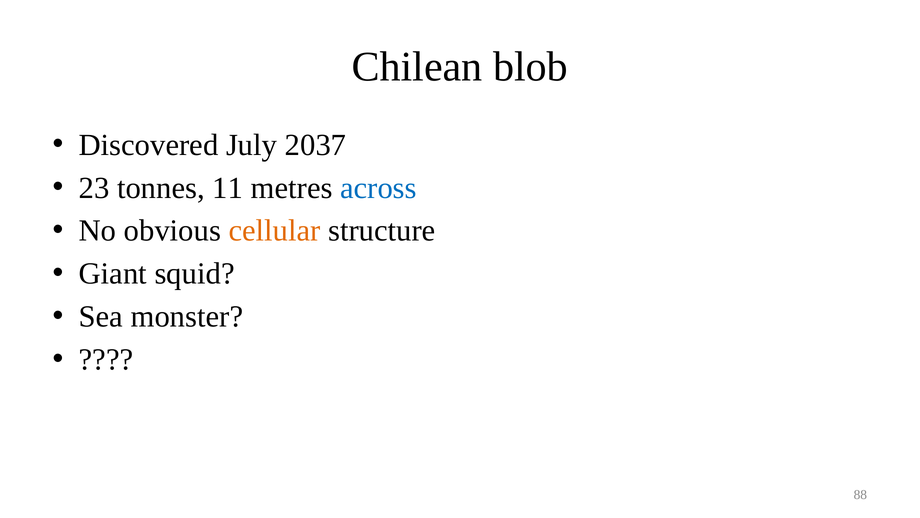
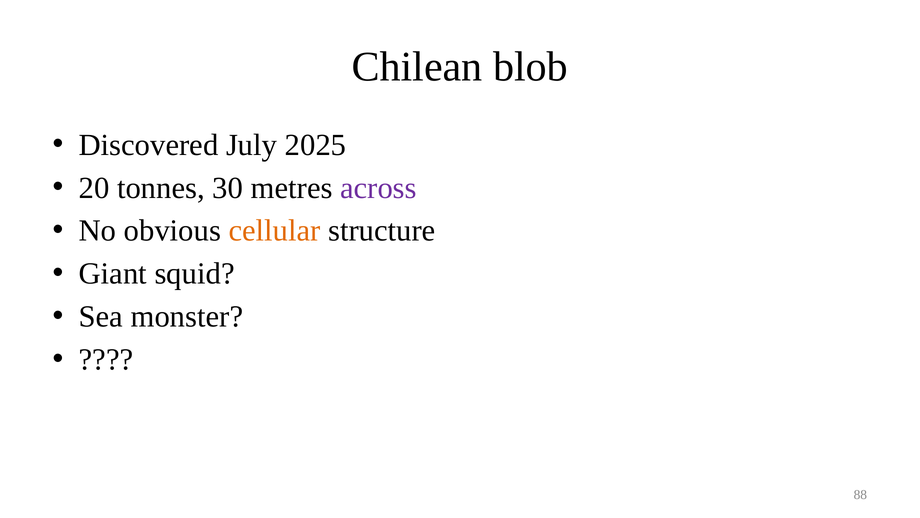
2037: 2037 -> 2025
23: 23 -> 20
11: 11 -> 30
across colour: blue -> purple
